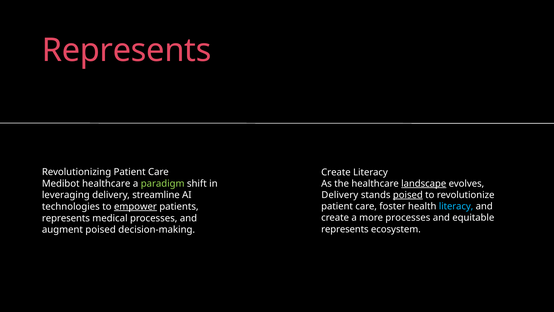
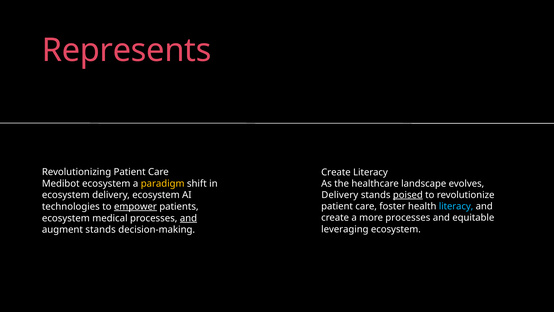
Medibot healthcare: healthcare -> ecosystem
paradigm colour: light green -> yellow
landscape underline: present -> none
leveraging at (66, 195): leveraging -> ecosystem
delivery streamline: streamline -> ecosystem
represents at (66, 218): represents -> ecosystem
and at (188, 218) underline: none -> present
represents at (345, 229): represents -> leveraging
augment poised: poised -> stands
